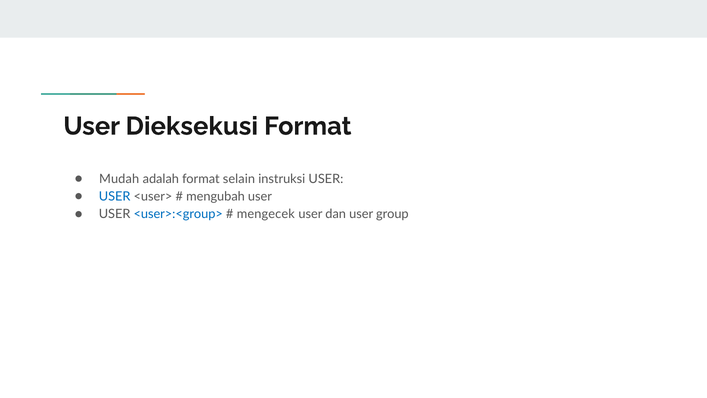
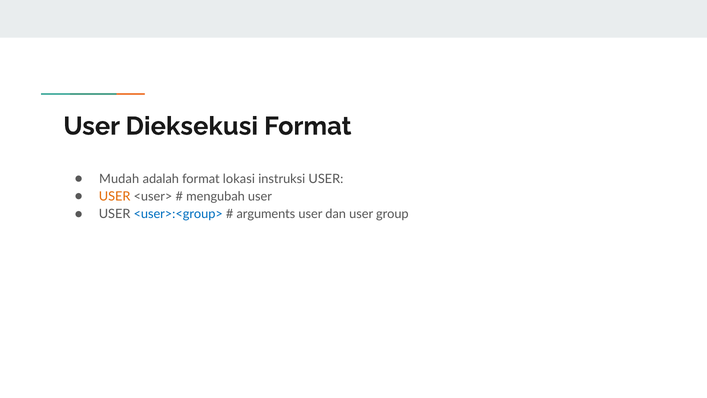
selain: selain -> lokasi
USER at (115, 196) colour: blue -> orange
mengecek: mengecek -> arguments
